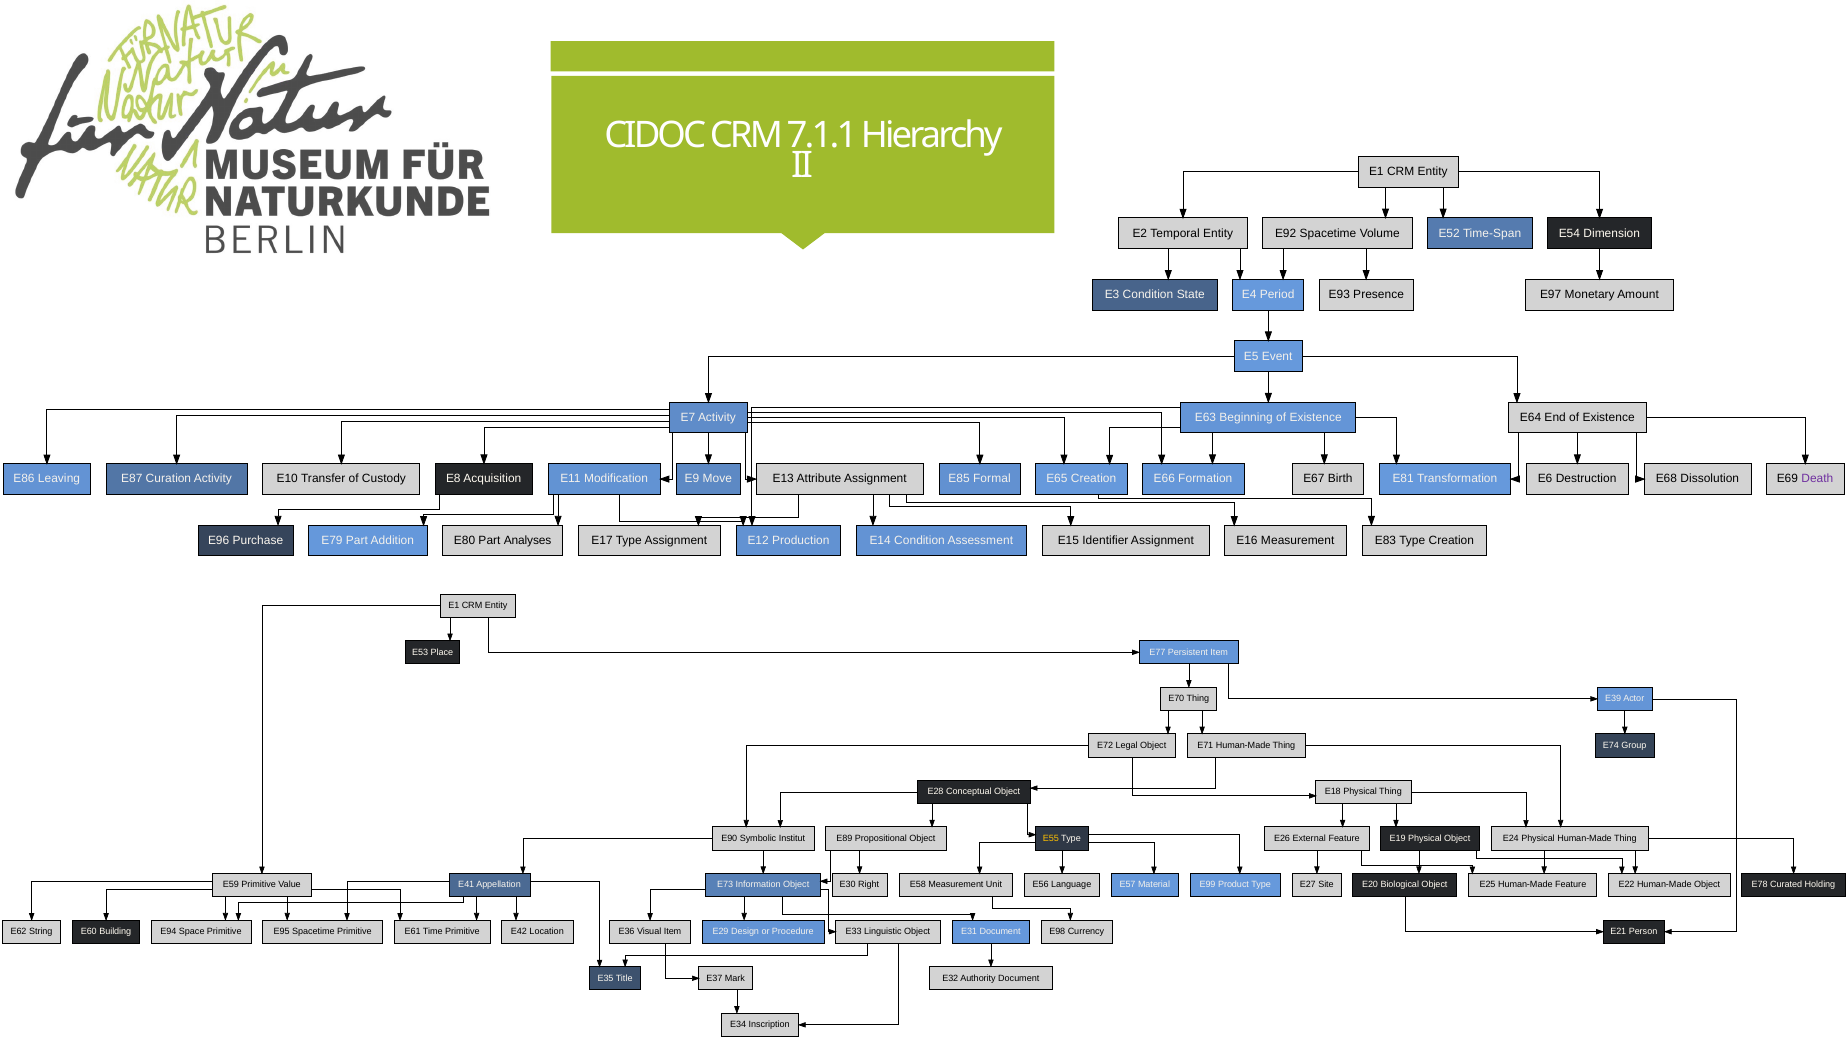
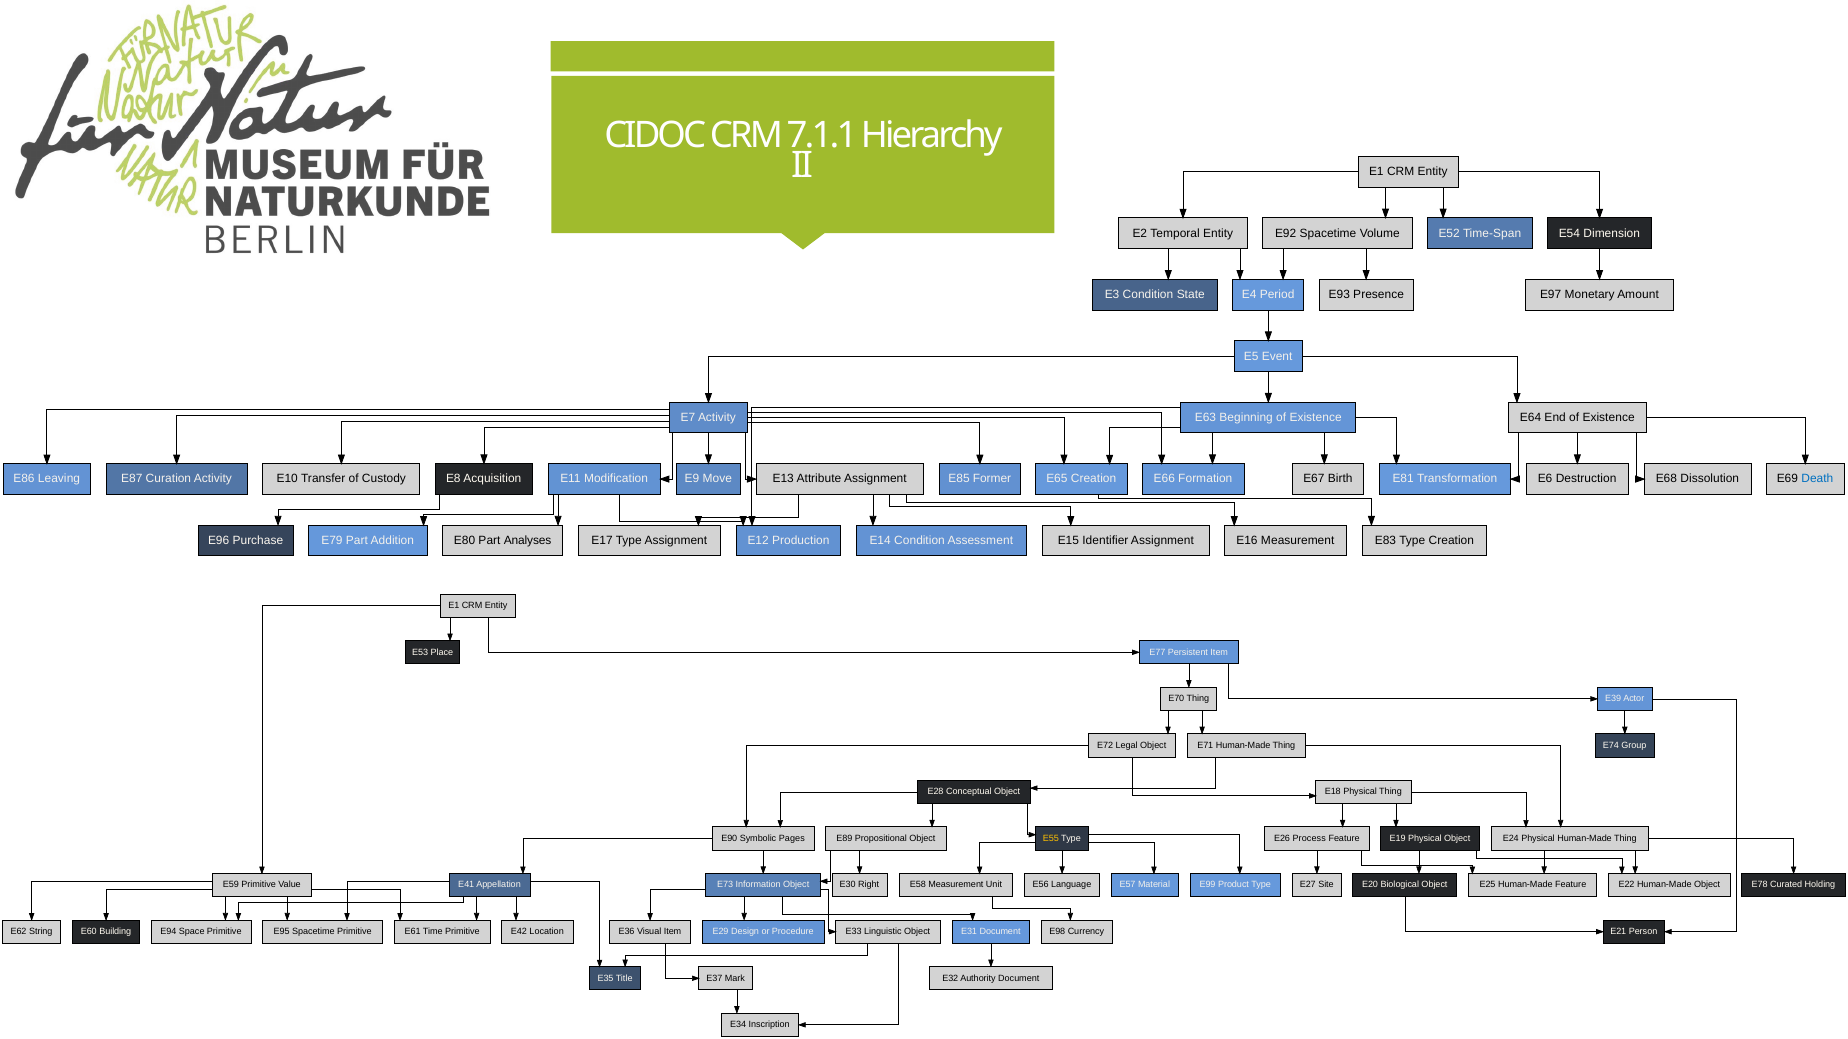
Formal: Formal -> Former
Death colour: purple -> blue
Institut: Institut -> Pages
External: External -> Process
